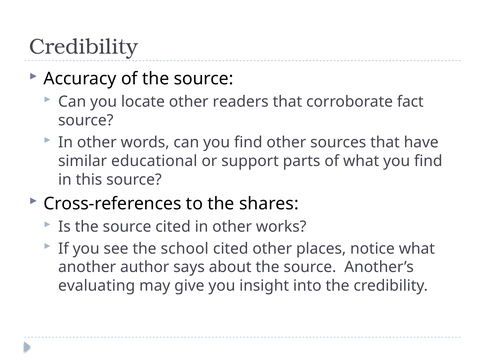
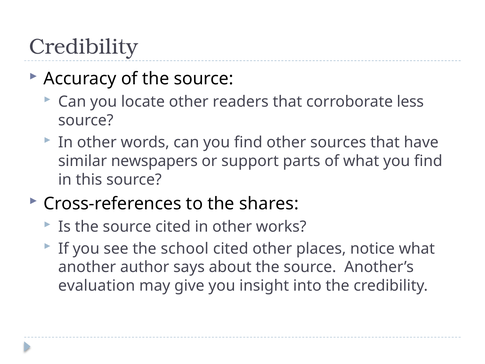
fact: fact -> less
educational: educational -> newspapers
evaluating: evaluating -> evaluation
